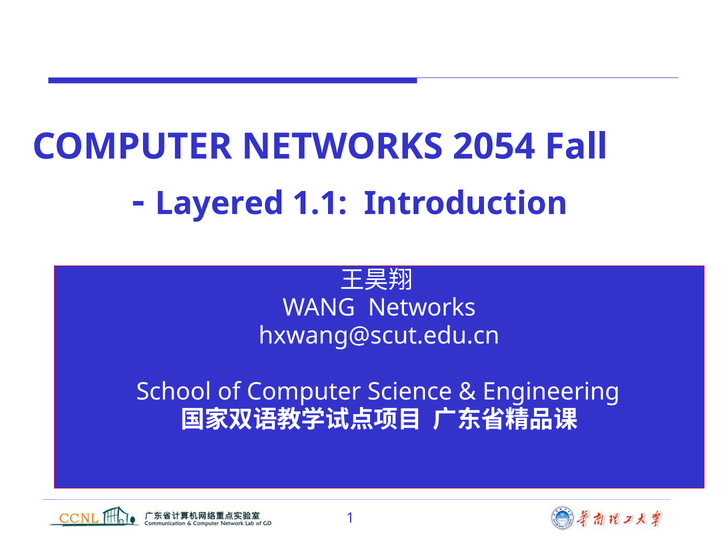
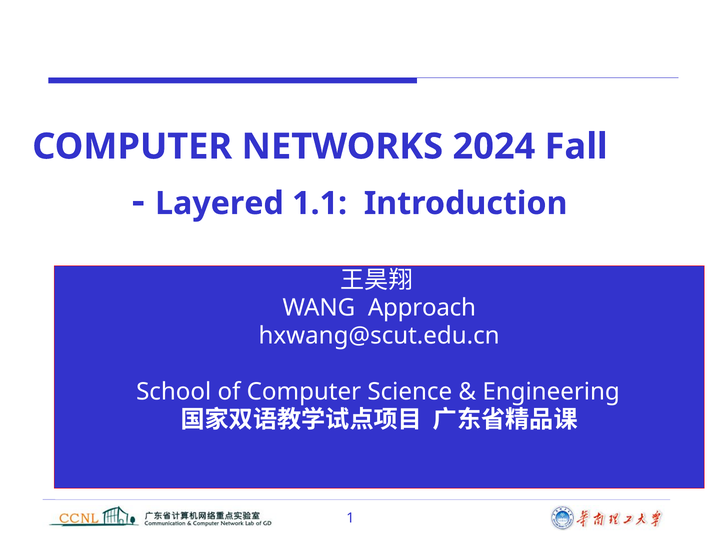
2054: 2054 -> 2024
WANG Networks: Networks -> Approach
